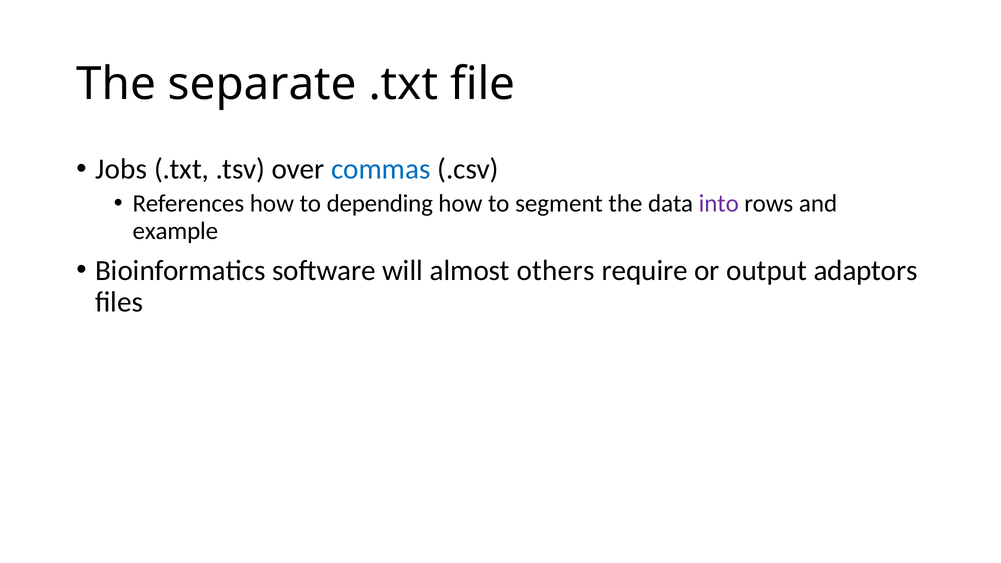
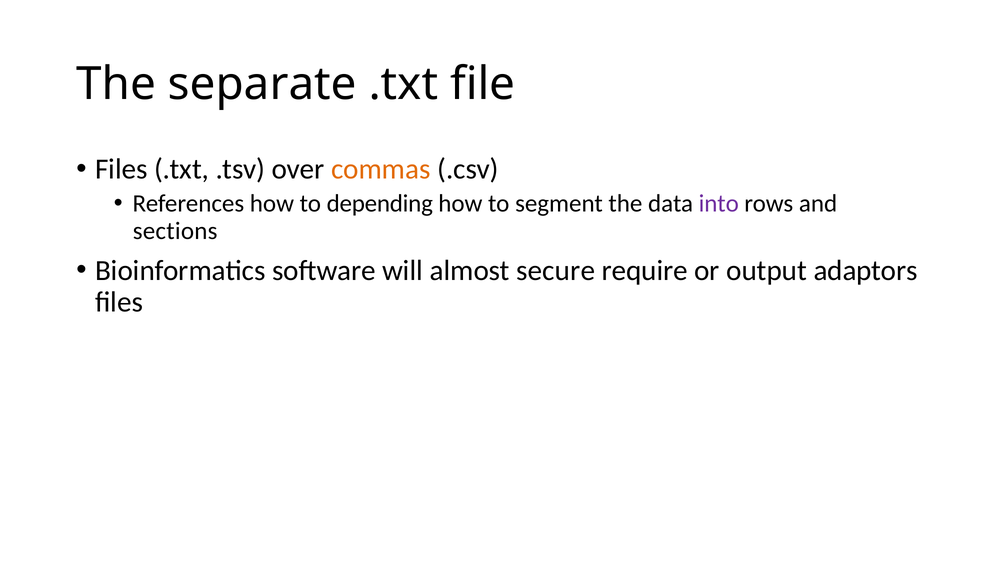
Jobs at (121, 169): Jobs -> Files
commas colour: blue -> orange
example: example -> sections
others: others -> secure
